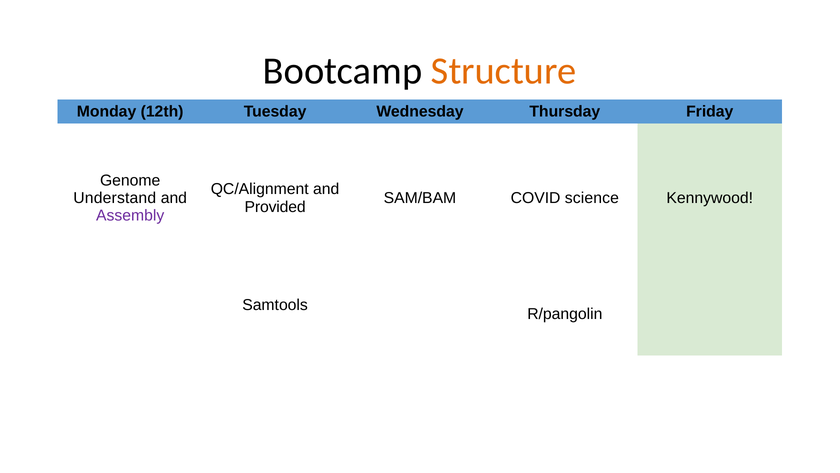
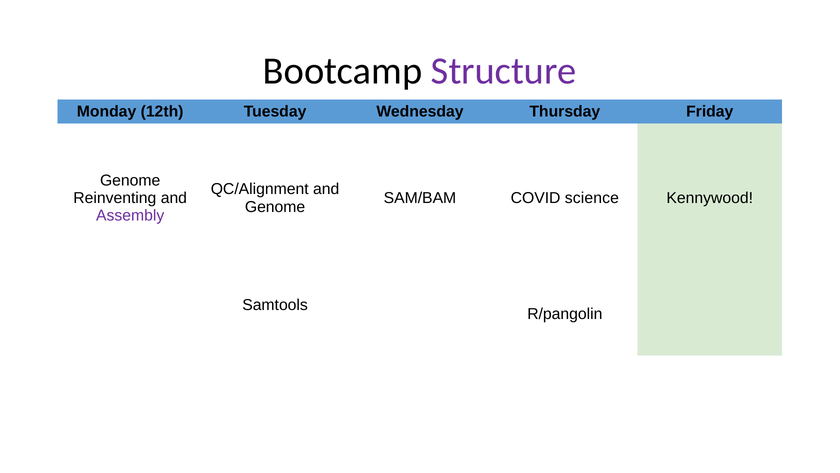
Structure colour: orange -> purple
Understand: Understand -> Reinventing
Provided at (275, 207): Provided -> Genome
